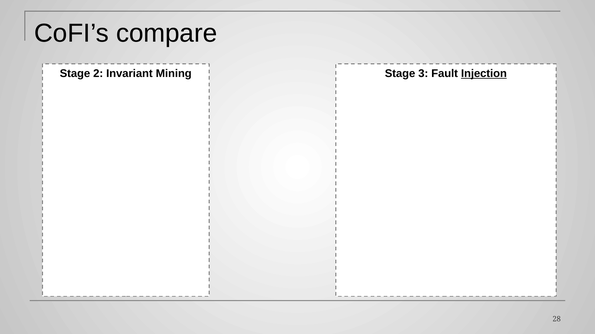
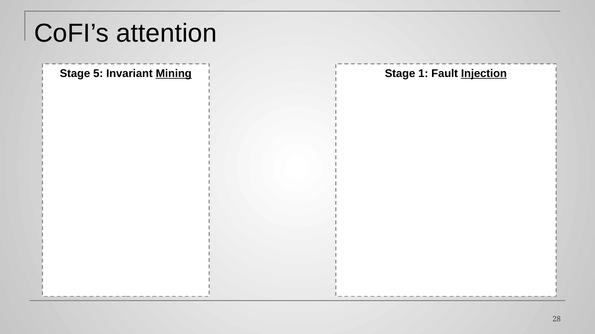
compare: compare -> attention
2: 2 -> 5
Mining underline: none -> present
3: 3 -> 1
